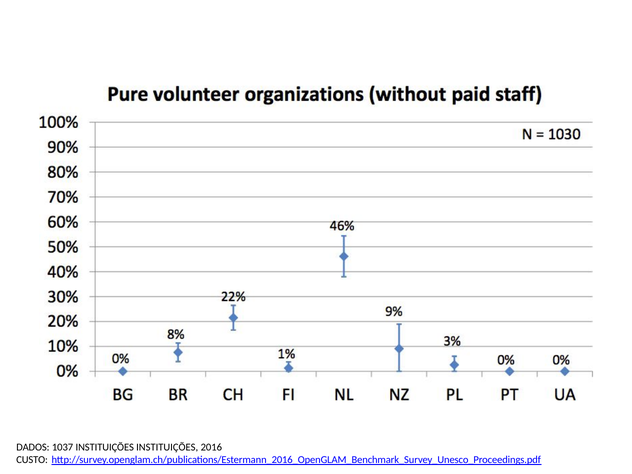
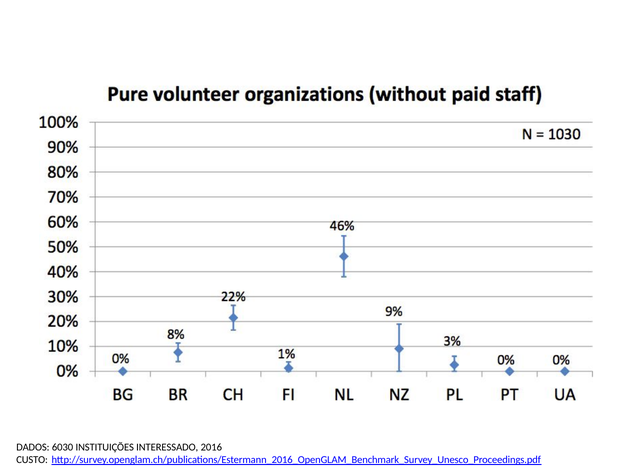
1037: 1037 -> 6030
INSTITUIÇÕES INSTITUIÇÕES: INSTITUIÇÕES -> INTERESSADO
